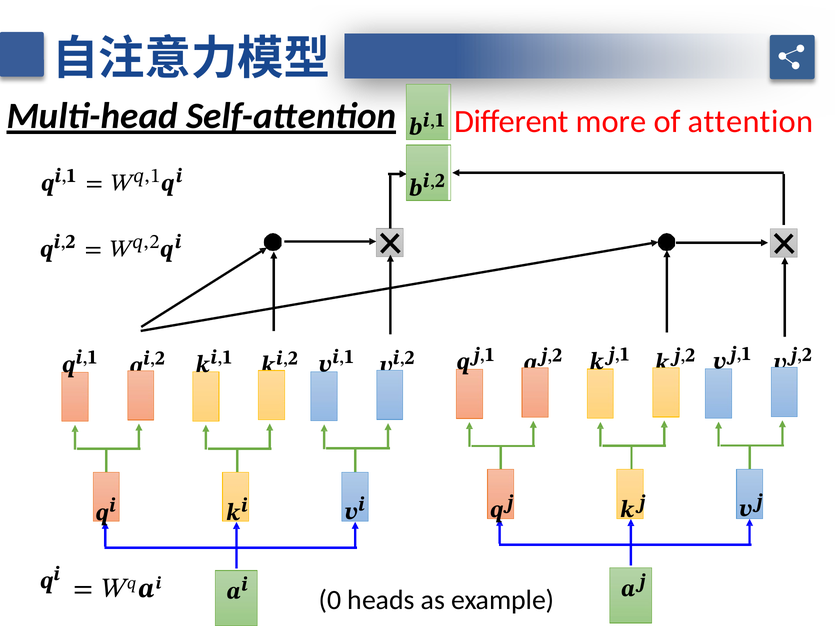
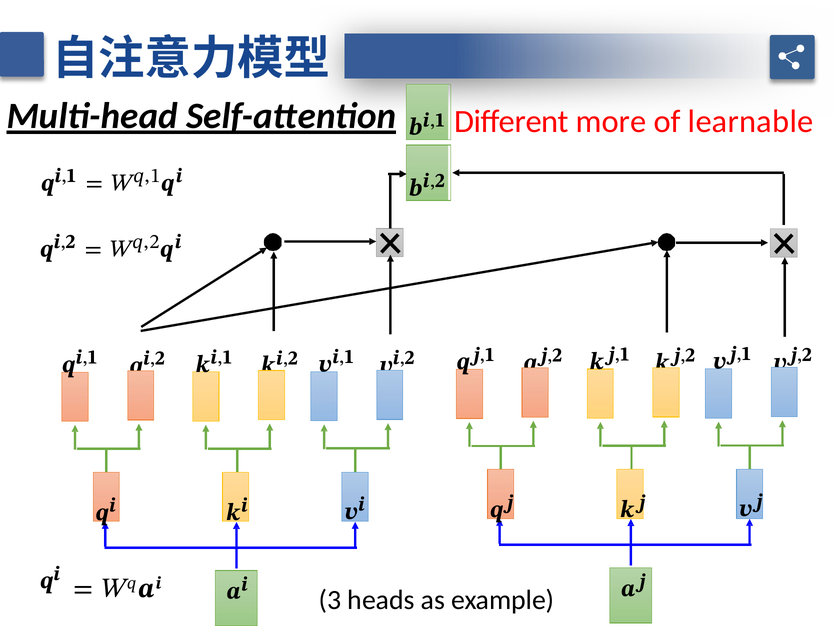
attention: attention -> learnable
0: 0 -> 3
